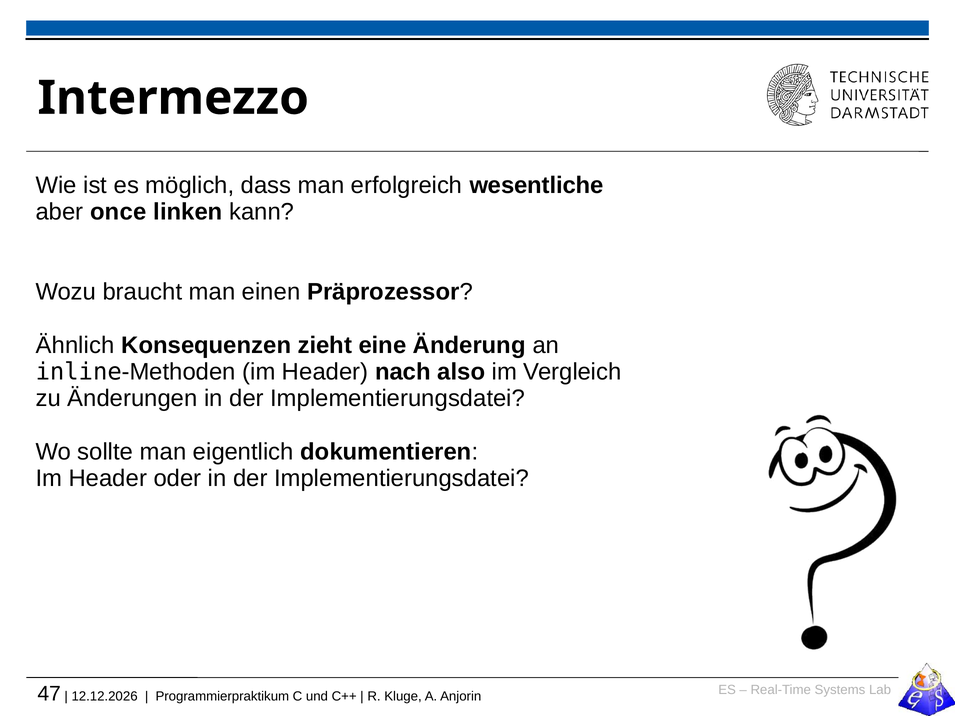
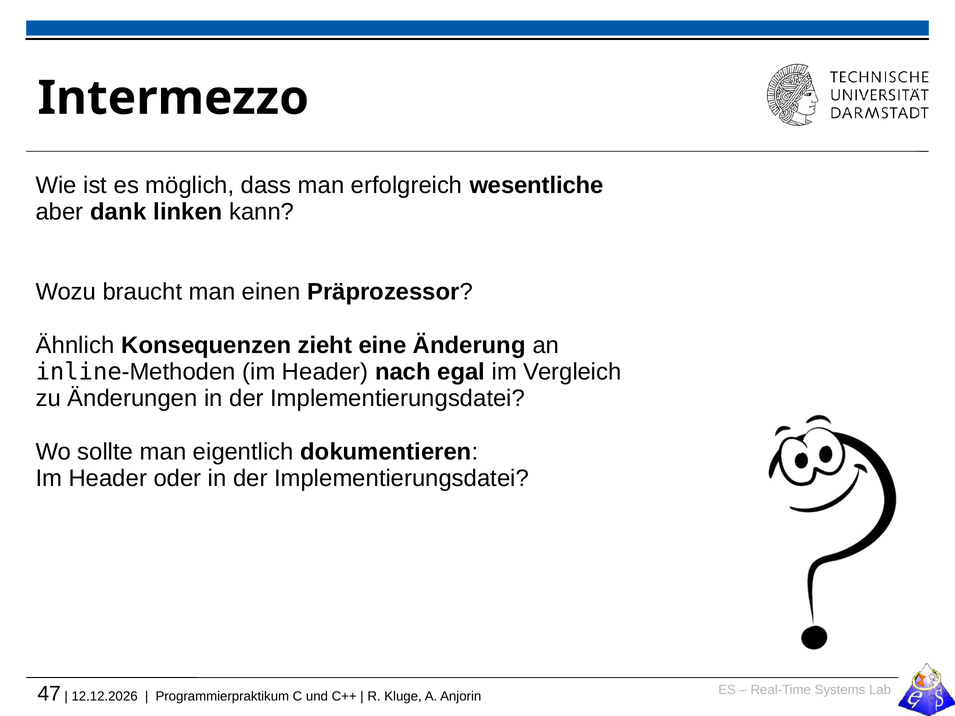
once: once -> dank
also: also -> egal
